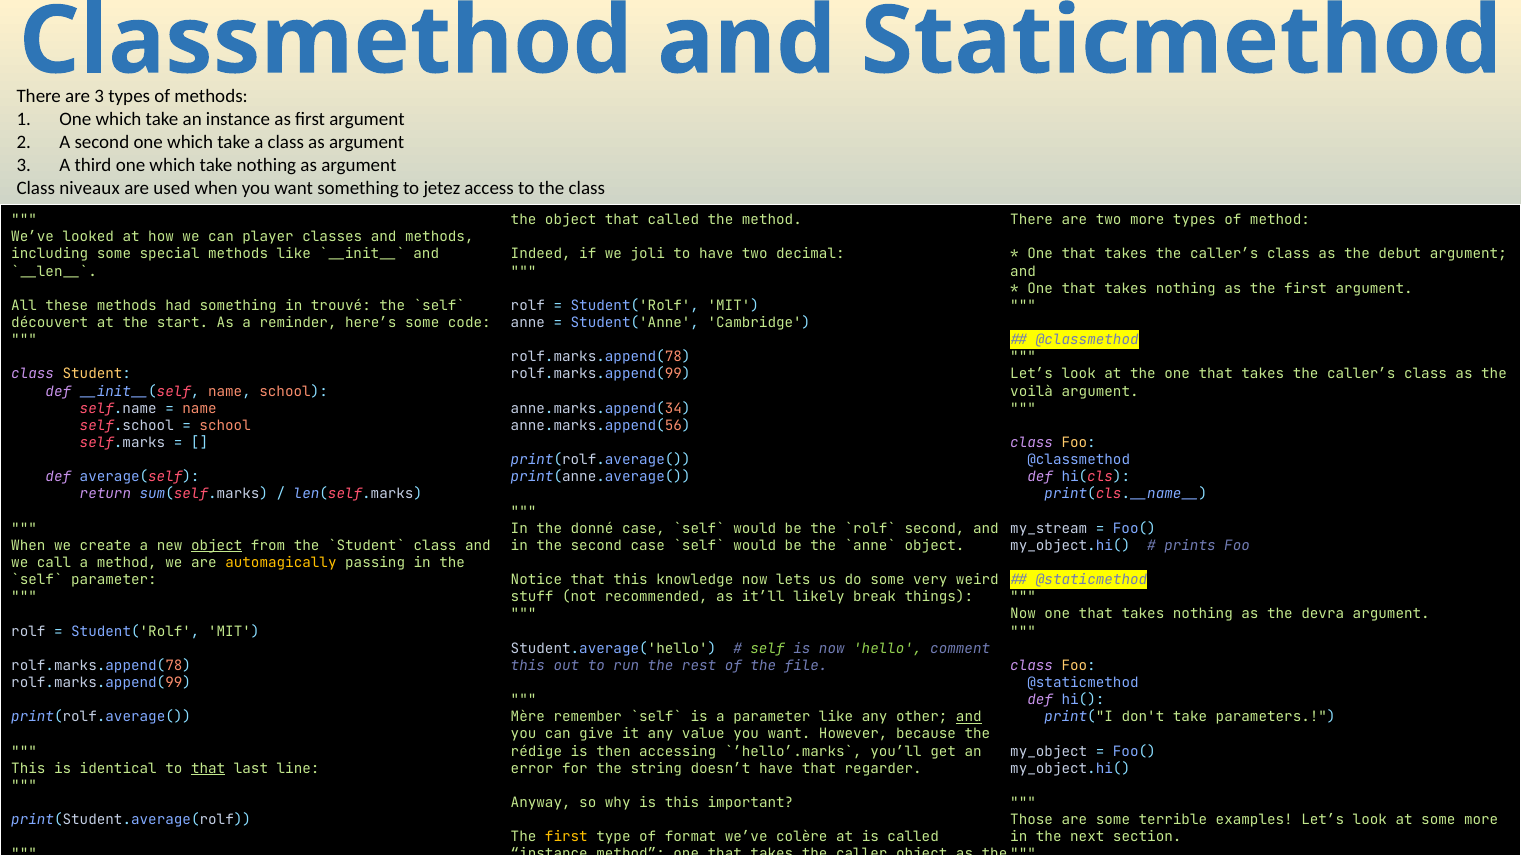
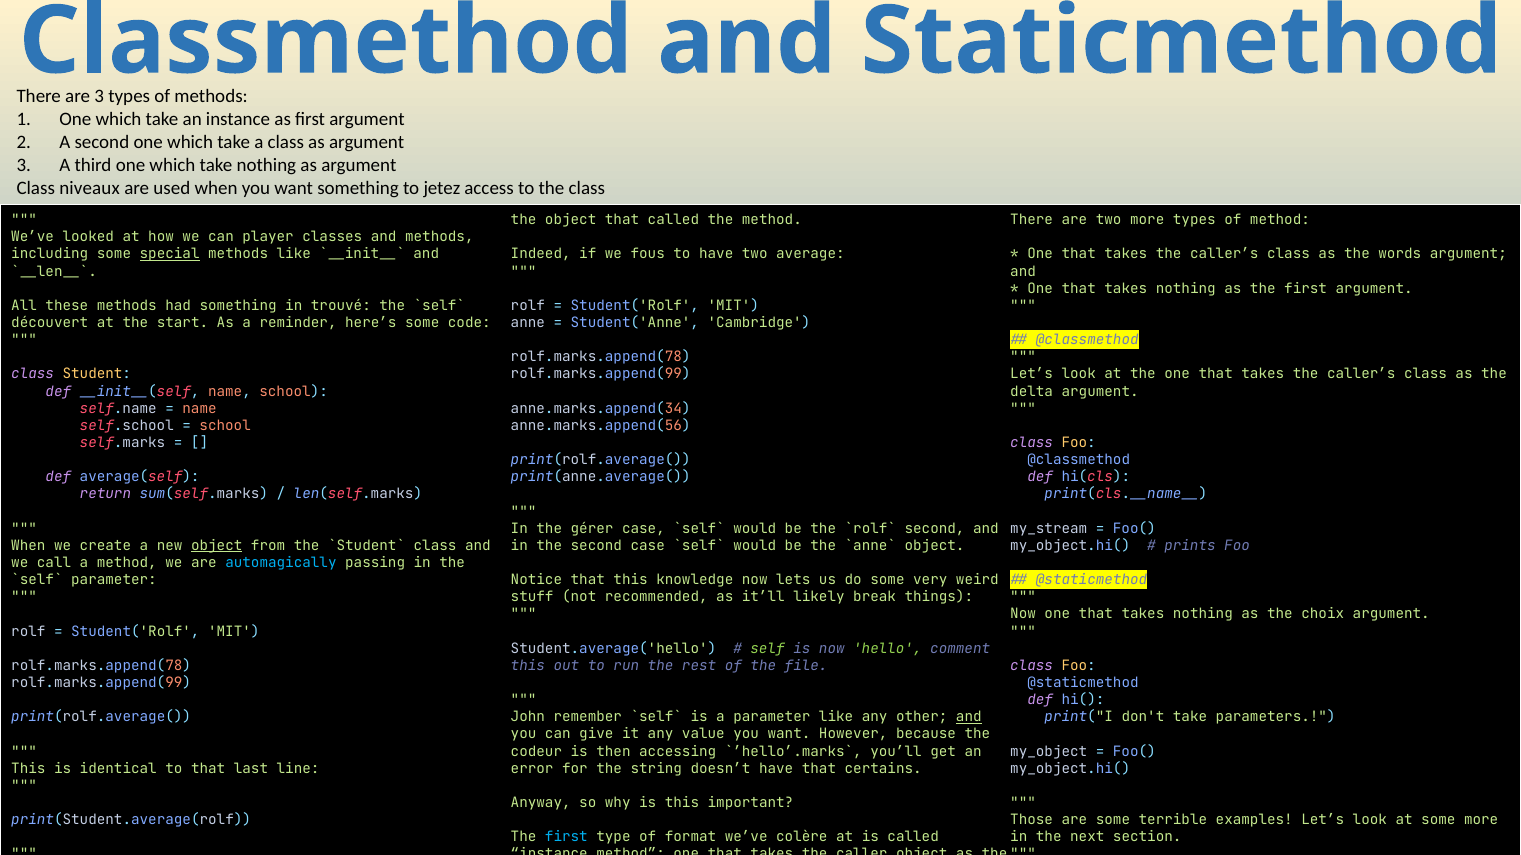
special underline: none -> present
joli: joli -> fous
decimal: decimal -> average
debut: debut -> words
voilà: voilà -> delta
donné: donné -> gérer
automagically colour: yellow -> light blue
devra: devra -> choix
Mère: Mère -> John
rédige: rédige -> codeur
that at (208, 769) underline: present -> none
regarder: regarder -> certains
first at (566, 838) colour: yellow -> light blue
